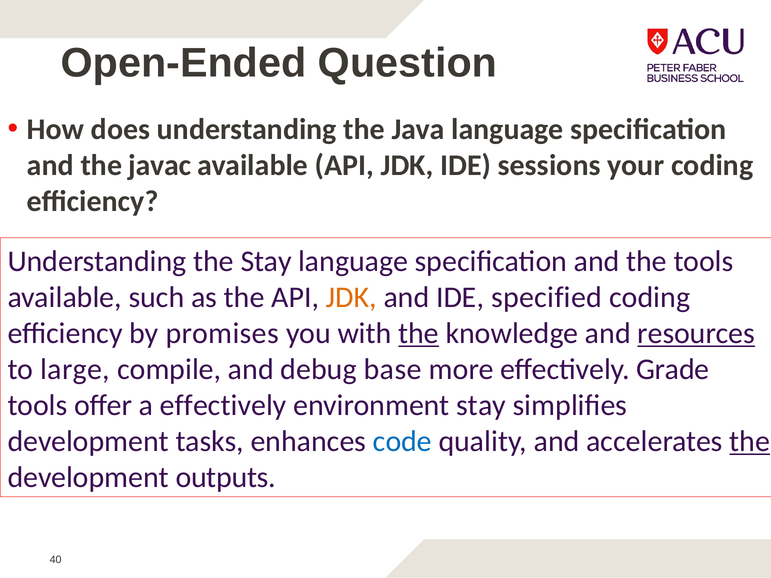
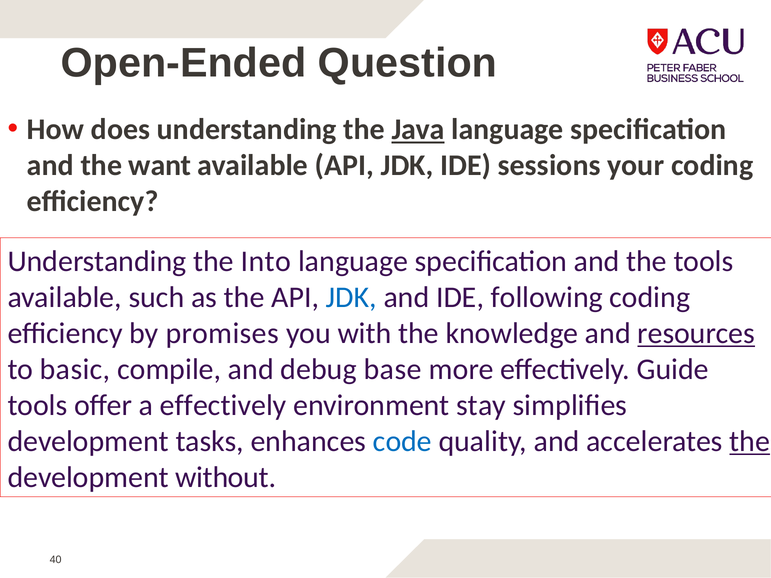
Java underline: none -> present
javac: javac -> want
the Stay: Stay -> Into
JDK at (351, 298) colour: orange -> blue
specified: specified -> following
the at (419, 334) underline: present -> none
large: large -> basic
Grade: Grade -> Guide
outputs: outputs -> without
